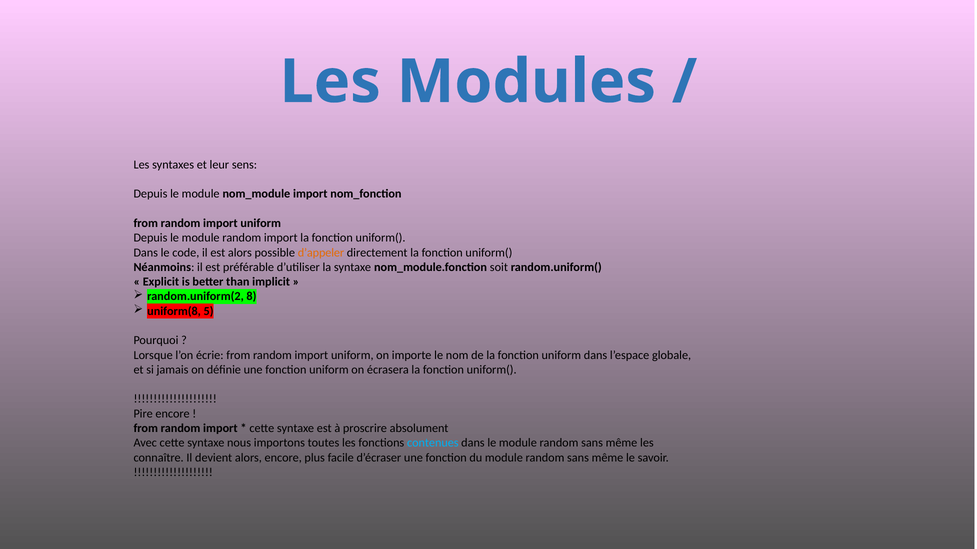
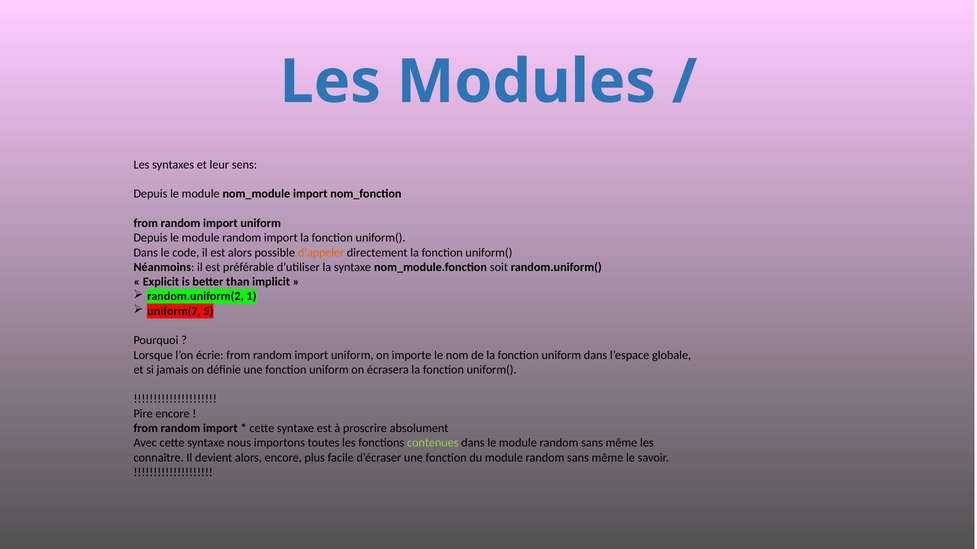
8: 8 -> 1
uniform(8: uniform(8 -> uniform(7
contenues colour: light blue -> light green
